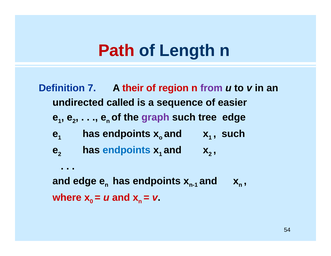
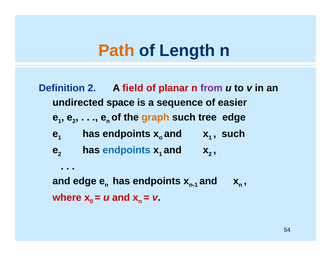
Path colour: red -> orange
Definition 7: 7 -> 2
their: their -> field
region: region -> planar
called: called -> space
graph colour: purple -> orange
